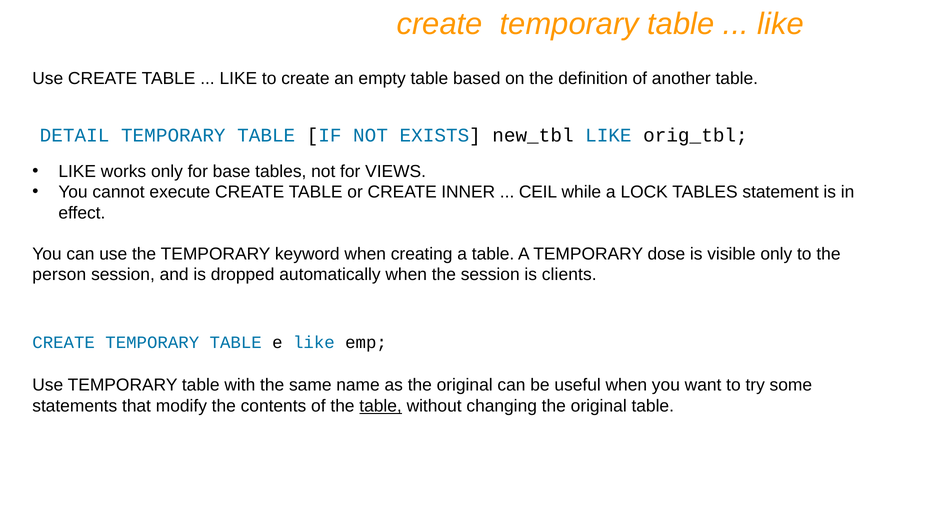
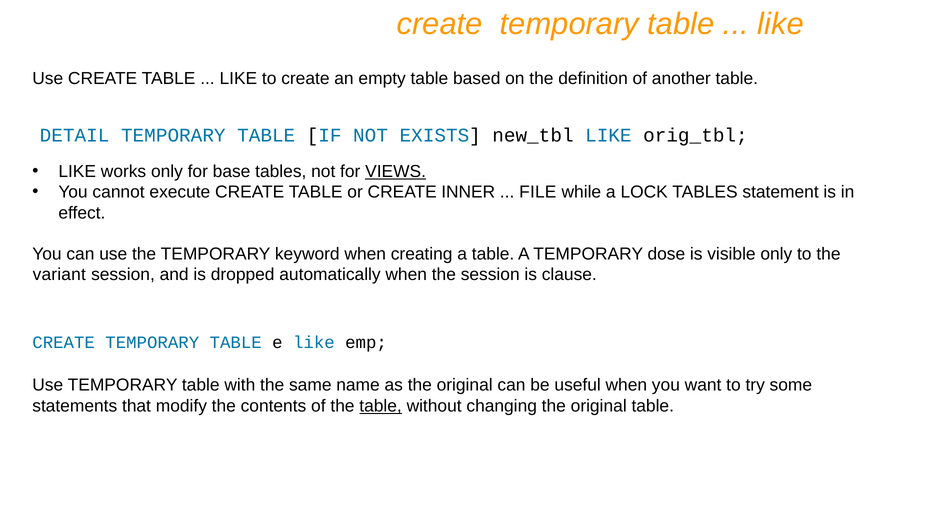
VIEWS underline: none -> present
CEIL: CEIL -> FILE
person: person -> variant
clients: clients -> clause
